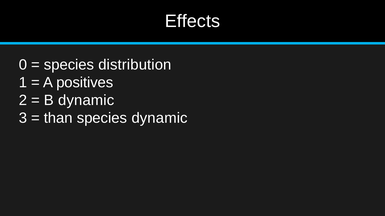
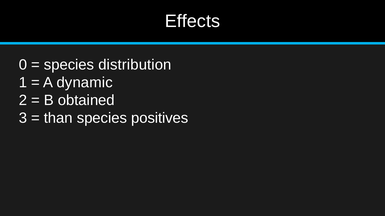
positives: positives -> dynamic
B dynamic: dynamic -> obtained
species dynamic: dynamic -> positives
